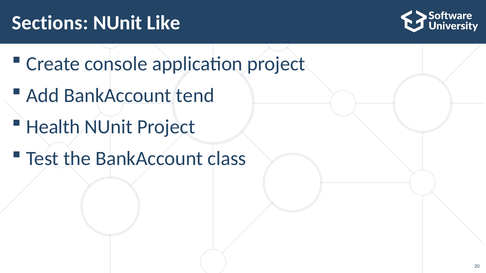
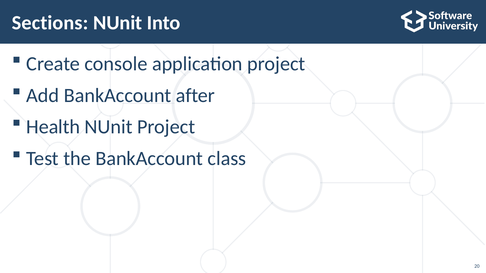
Like: Like -> Into
tend: tend -> after
